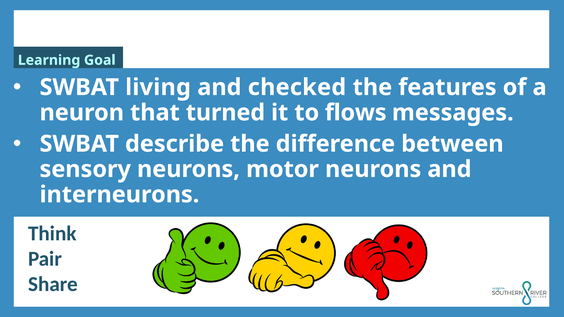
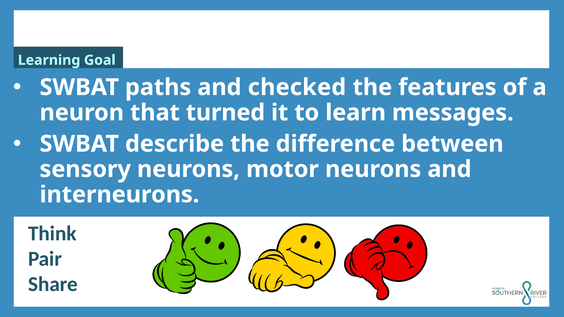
living: living -> paths
flows: flows -> learn
